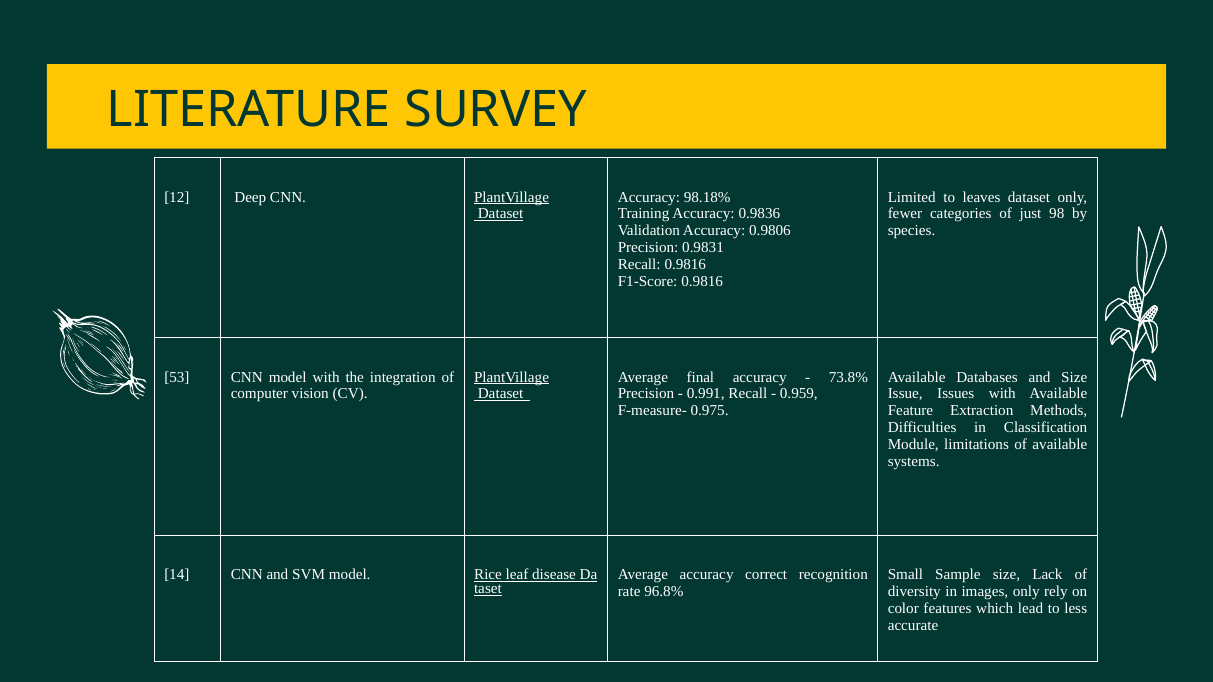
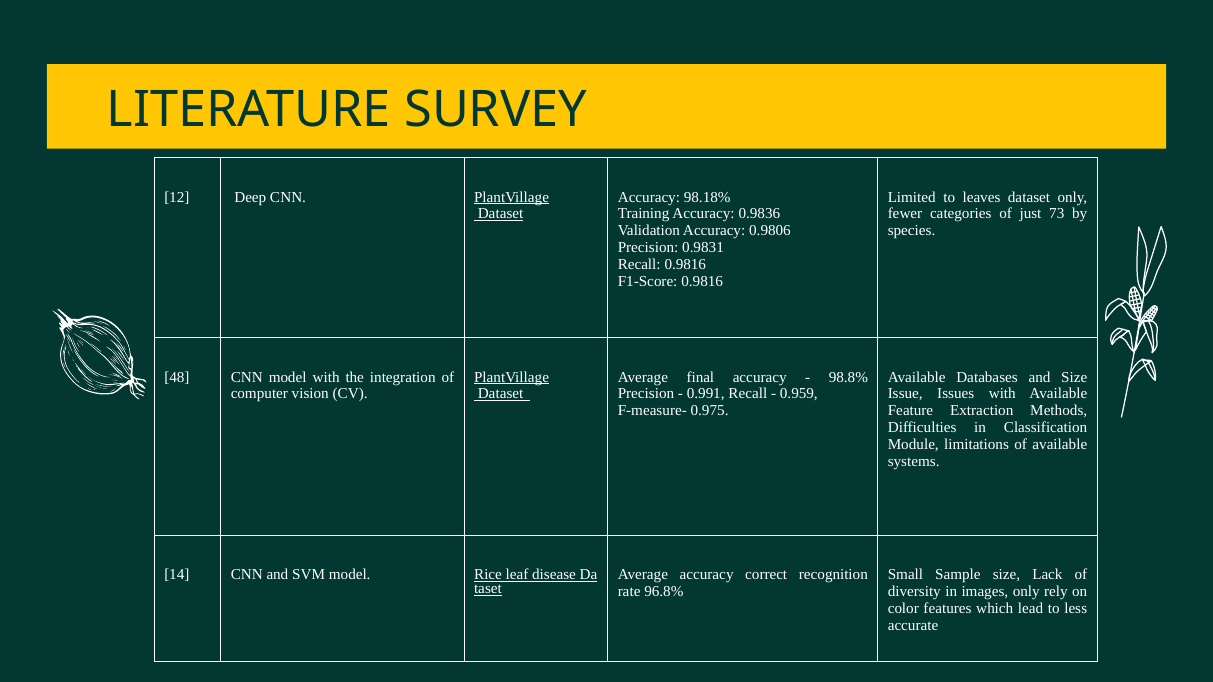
98: 98 -> 73
53: 53 -> 48
73.8%: 73.8% -> 98.8%
